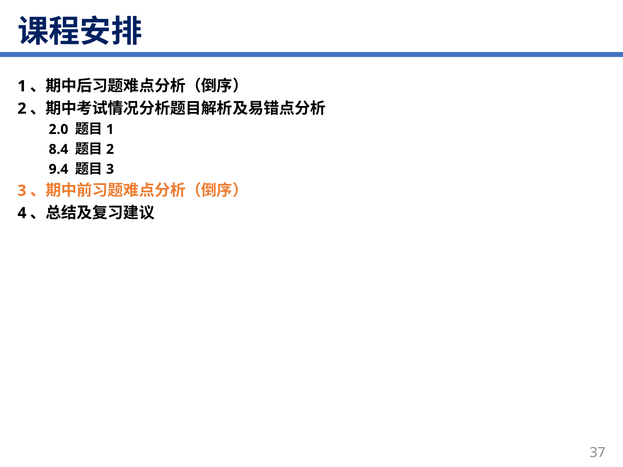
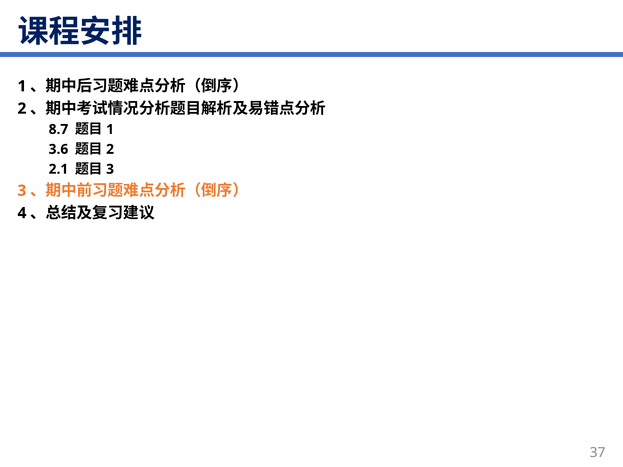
2.0: 2.0 -> 8.7
8.4: 8.4 -> 3.6
9.4: 9.4 -> 2.1
